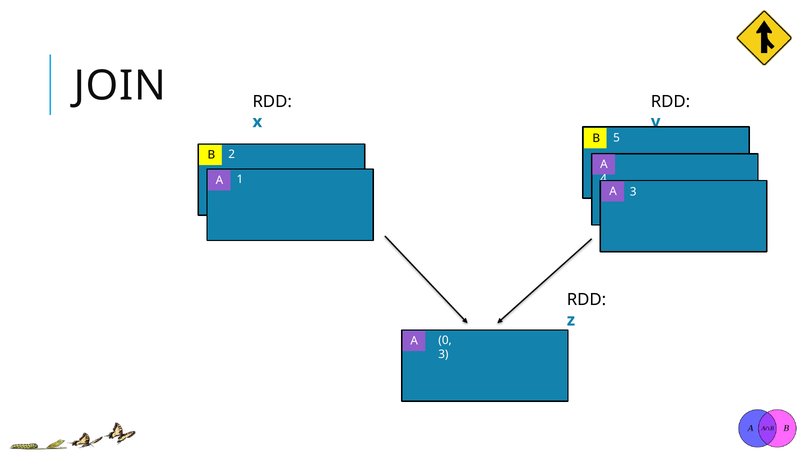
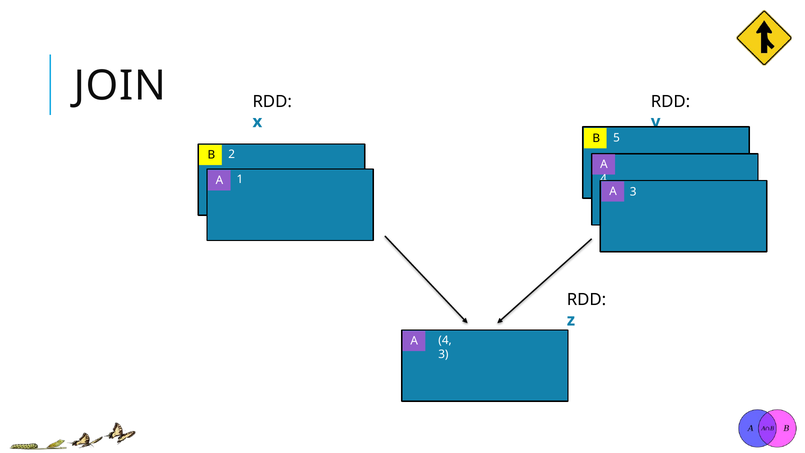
0 at (445, 340): 0 -> 4
